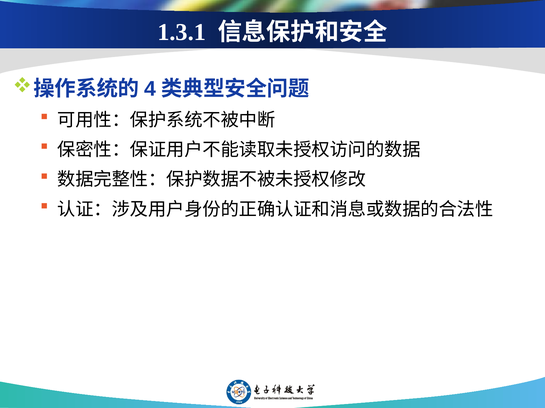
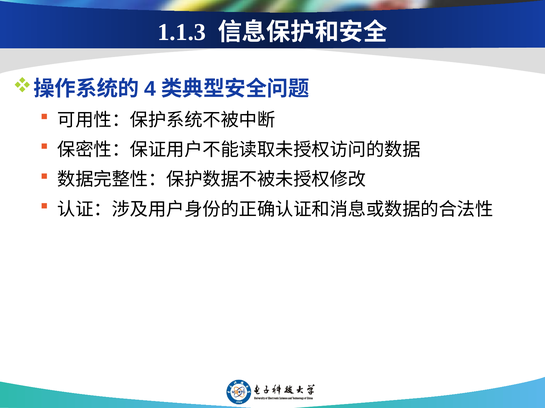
1.3.1: 1.3.1 -> 1.1.3
